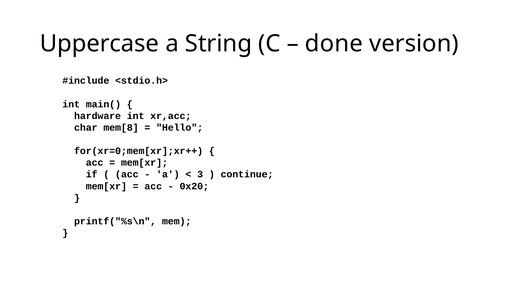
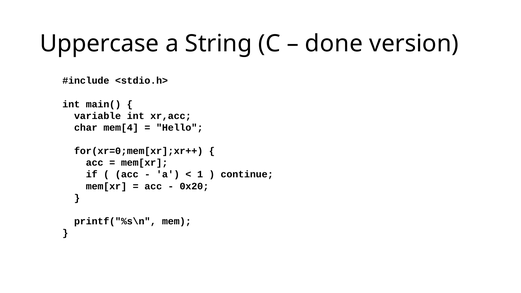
hardware: hardware -> variable
mem[8: mem[8 -> mem[4
3: 3 -> 1
